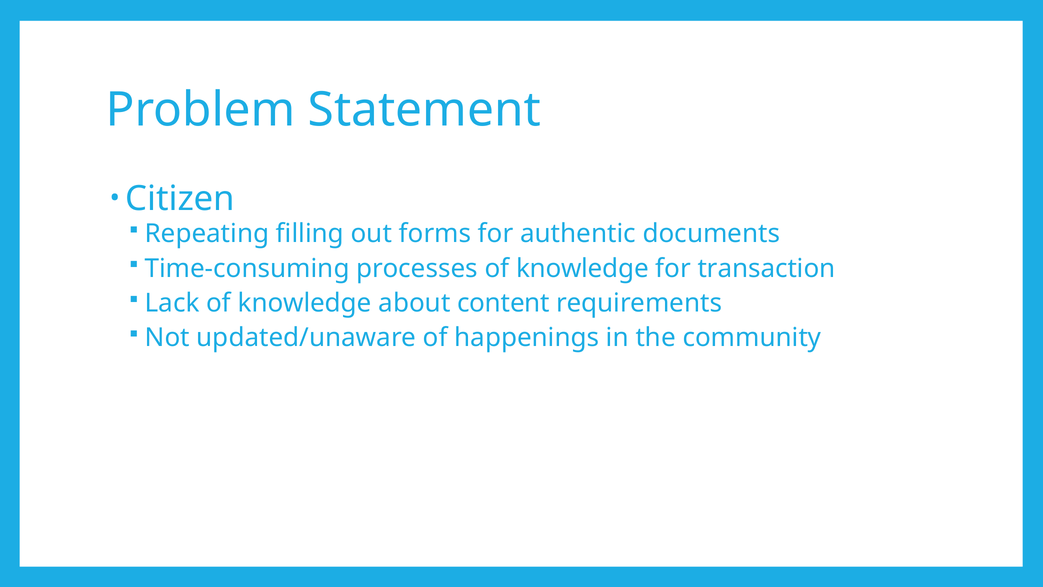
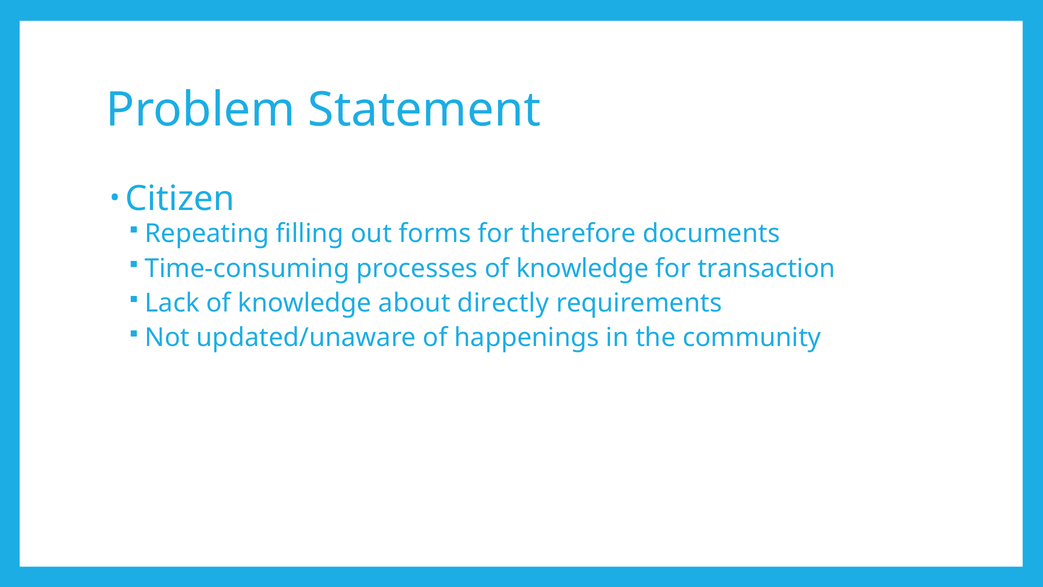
authentic: authentic -> therefore
content: content -> directly
